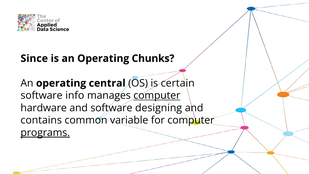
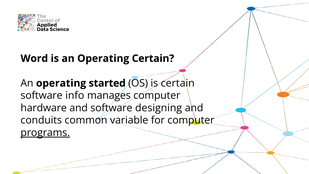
Since: Since -> Word
Operating Chunks: Chunks -> Certain
central: central -> started
computer at (157, 95) underline: present -> none
contains: contains -> conduits
